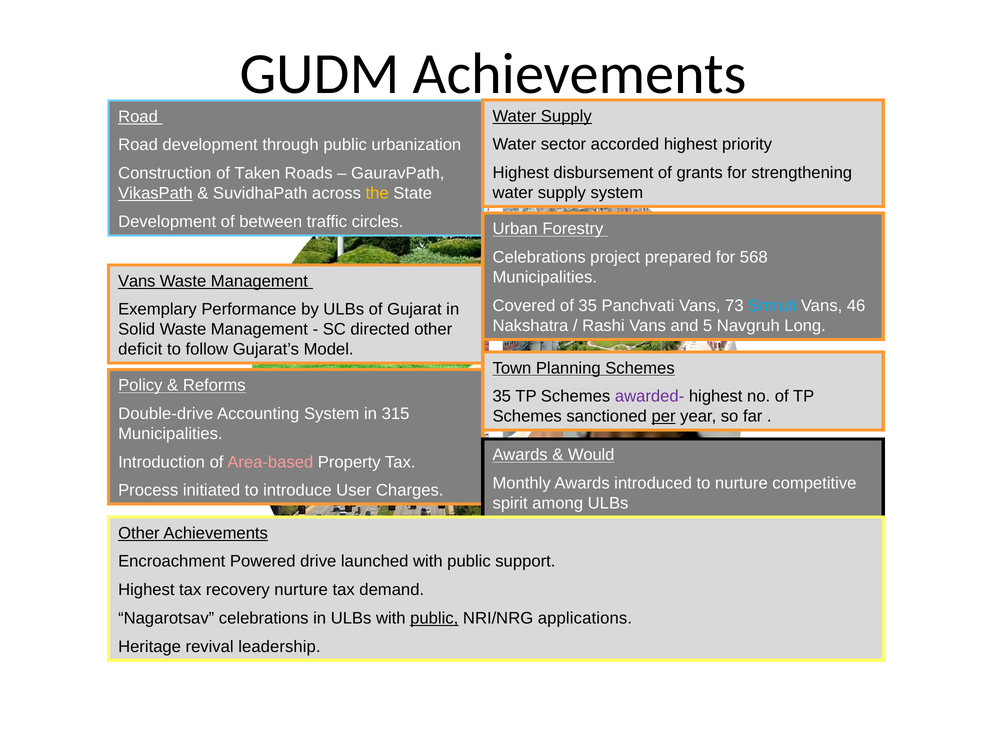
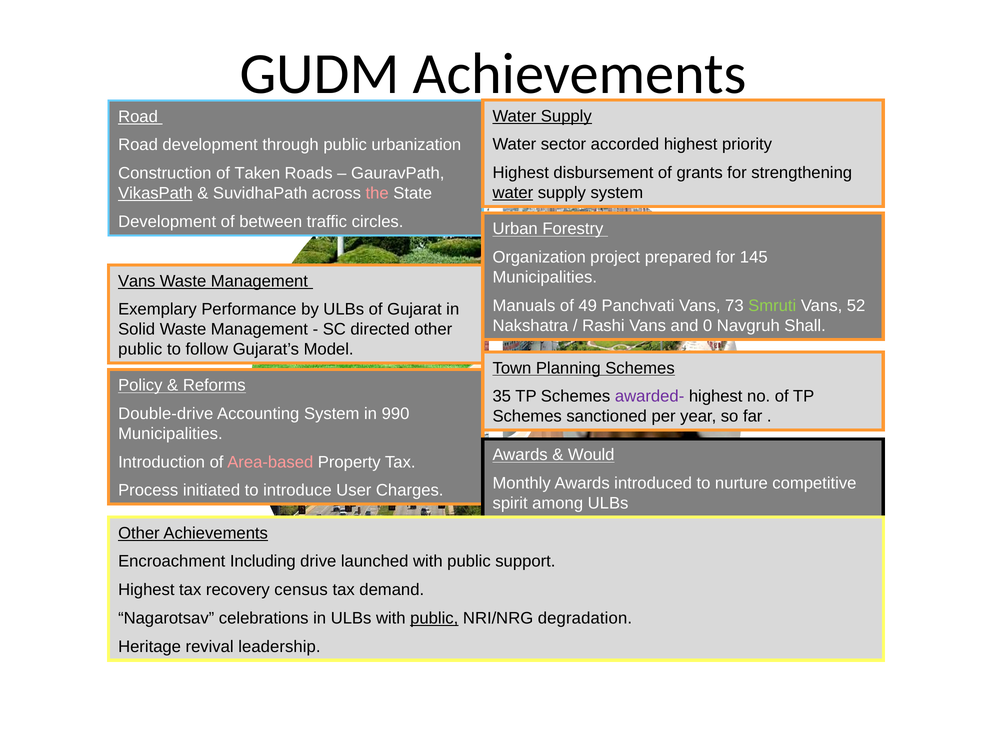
water at (513, 193) underline: none -> present
the colour: yellow -> pink
Celebrations at (539, 257): Celebrations -> Organization
568: 568 -> 145
Covered: Covered -> Manuals
of 35: 35 -> 49
Smruti colour: light blue -> light green
46: 46 -> 52
5: 5 -> 0
Long: Long -> Shall
deficit at (140, 349): deficit -> public
315: 315 -> 990
per underline: present -> none
Powered: Powered -> Including
recovery nurture: nurture -> census
applications: applications -> degradation
